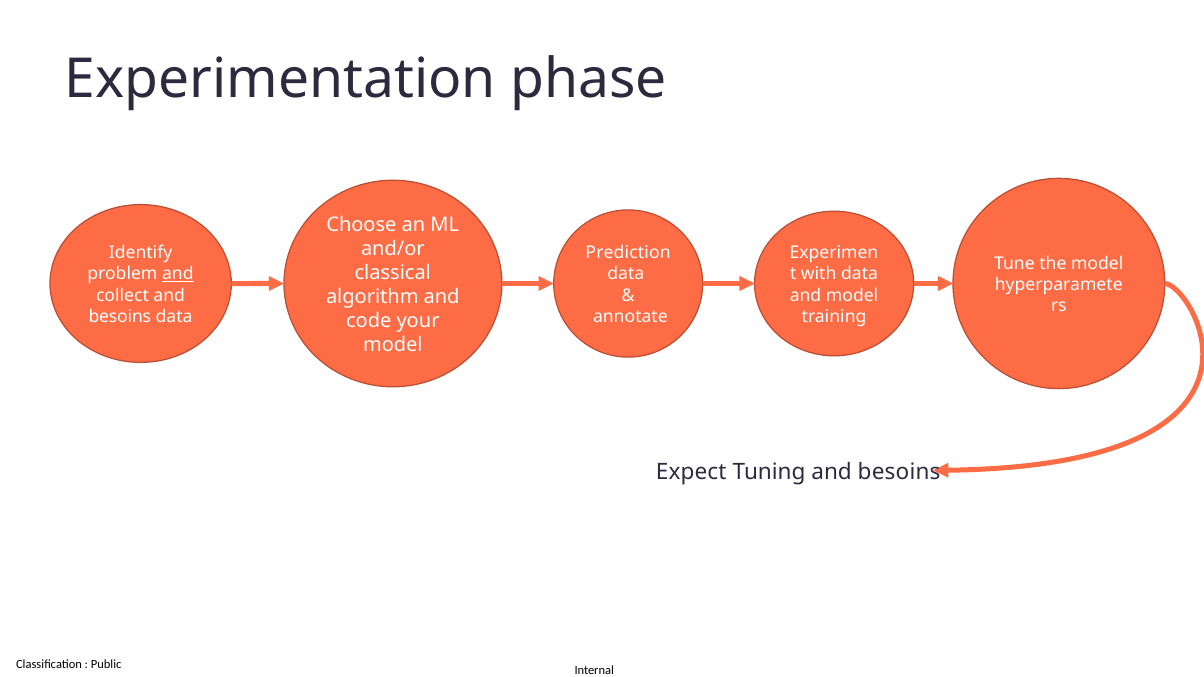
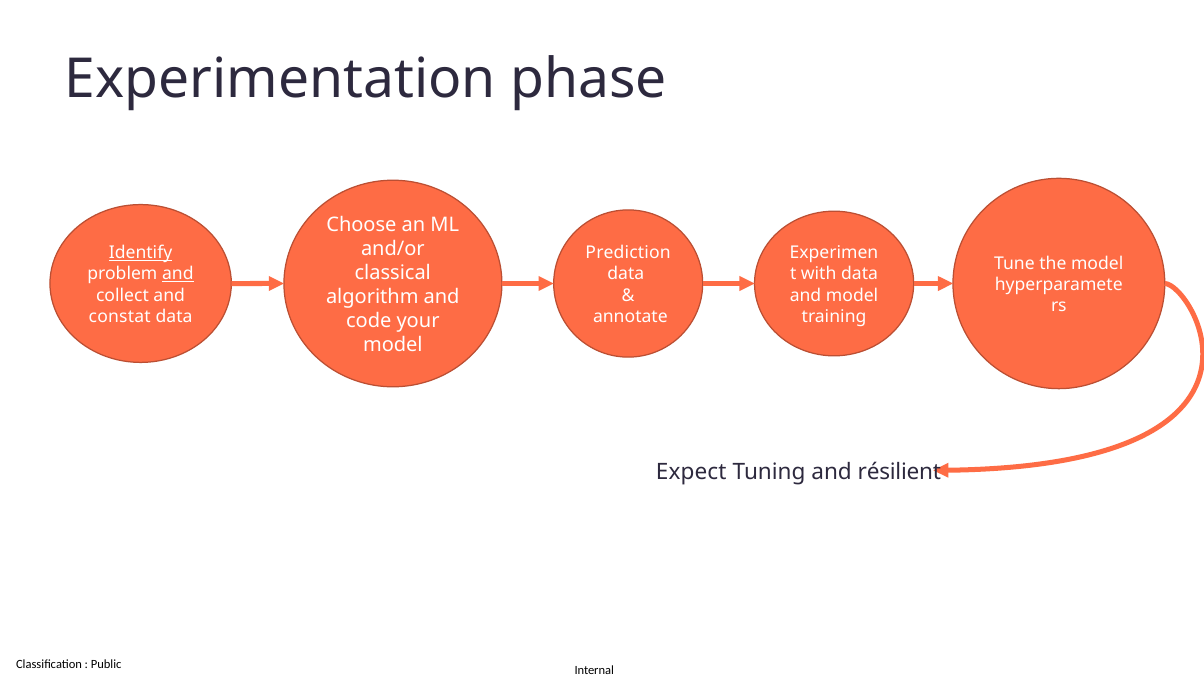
Identify underline: none -> present
besoins at (120, 316): besoins -> constat
Tuning and besoins: besoins -> résilient
